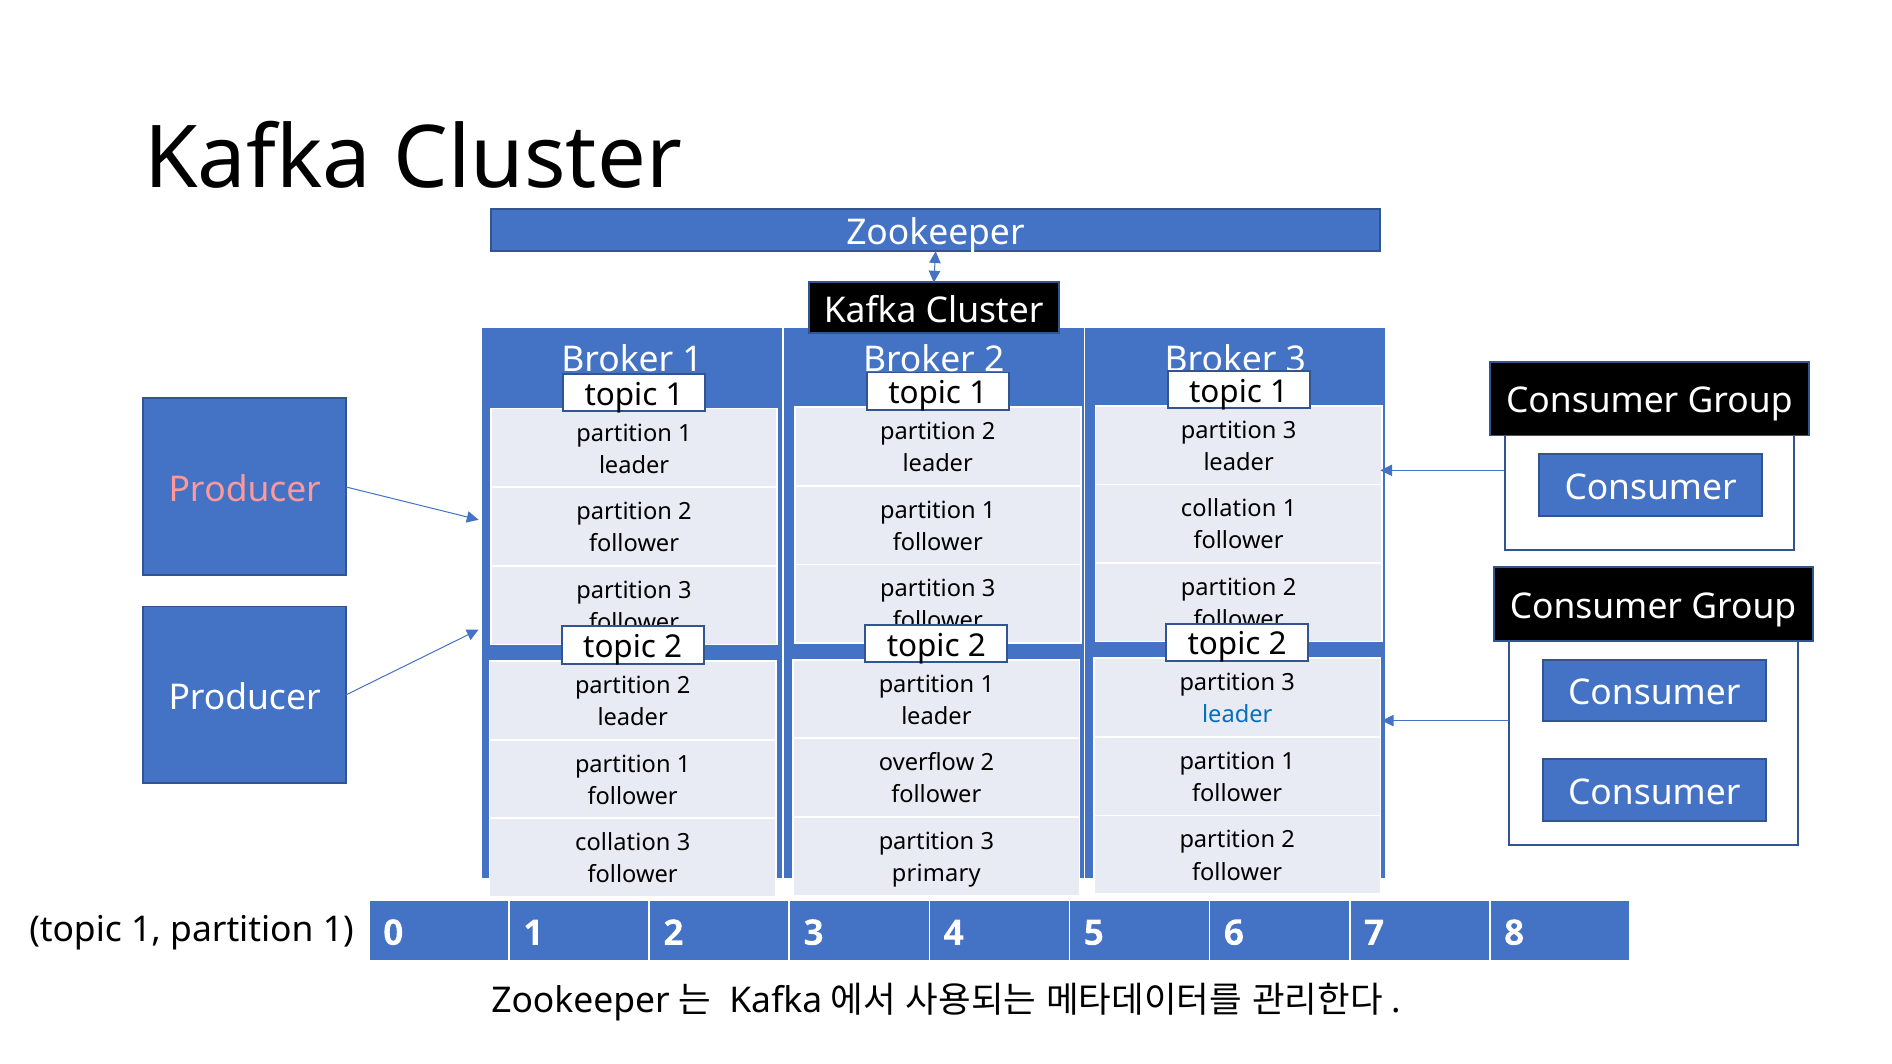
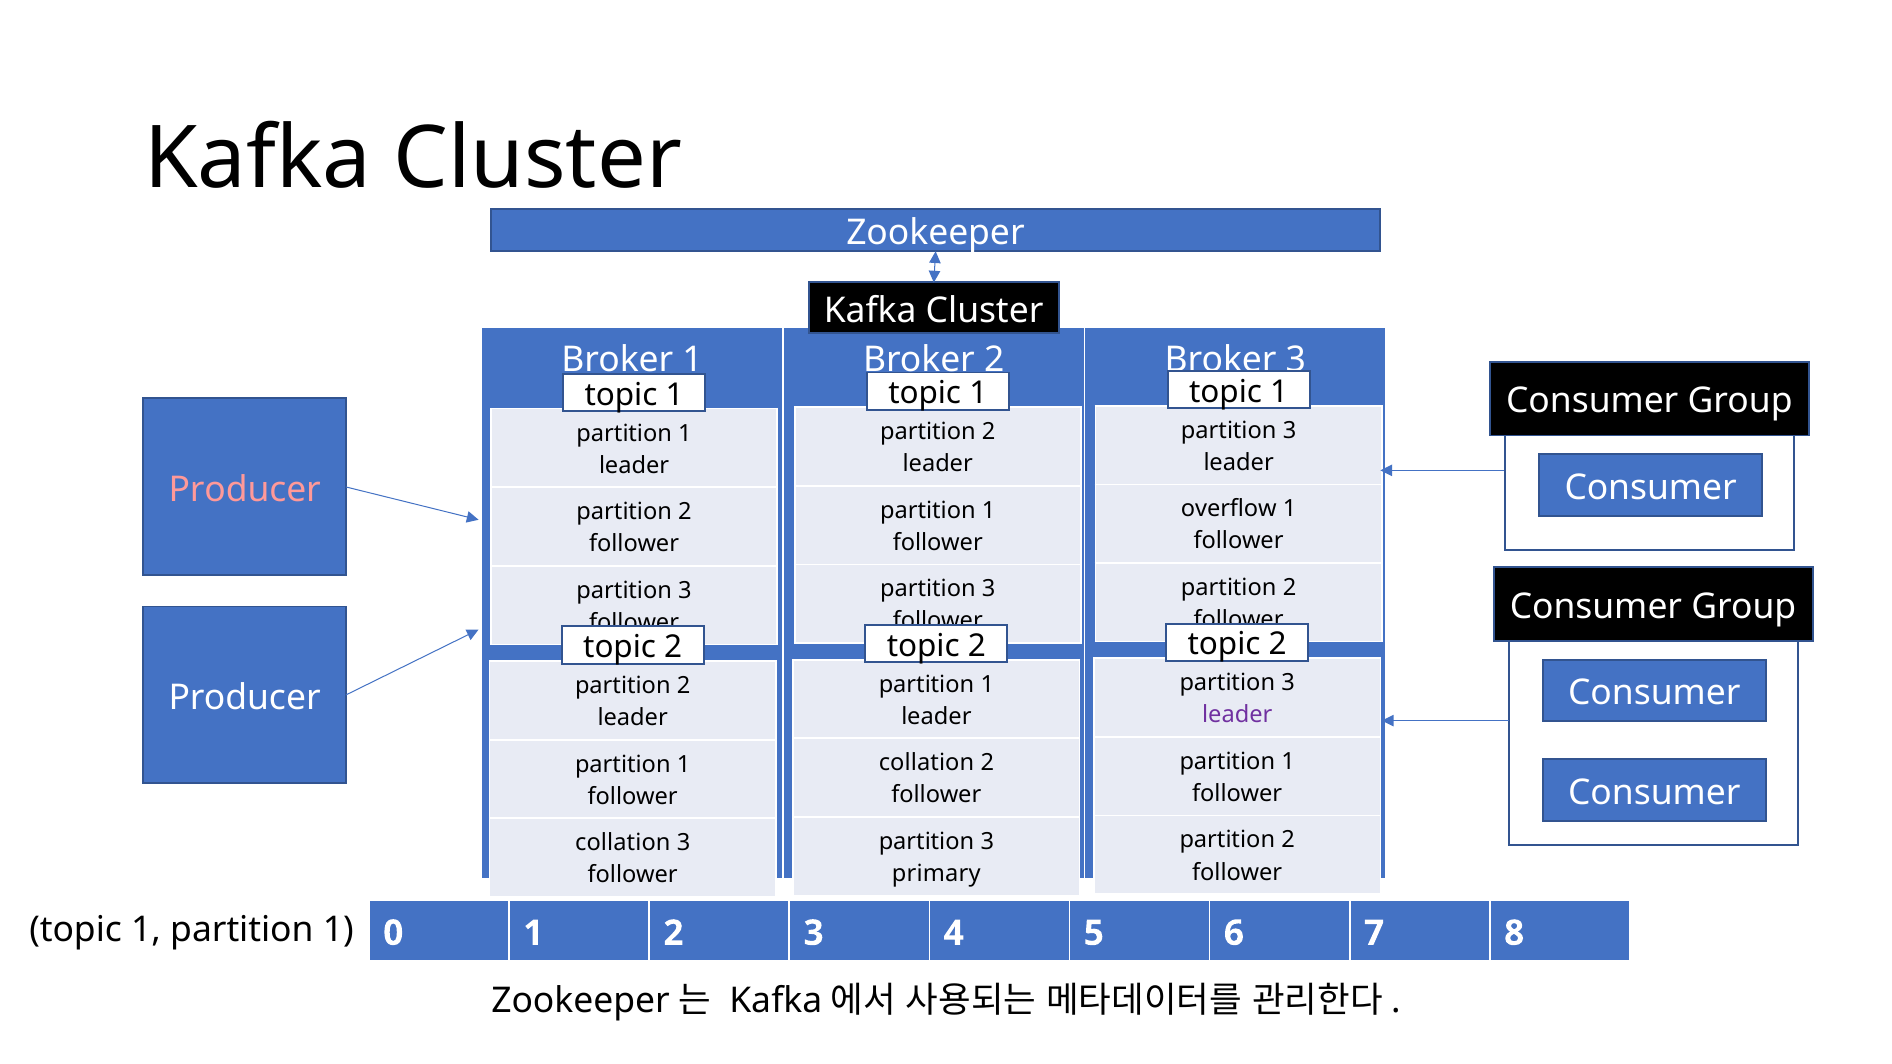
collation at (1229, 509): collation -> overflow
leader at (1237, 715) colour: blue -> purple
overflow at (927, 763): overflow -> collation
